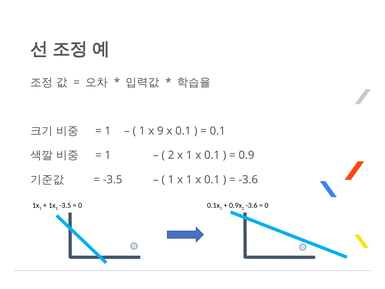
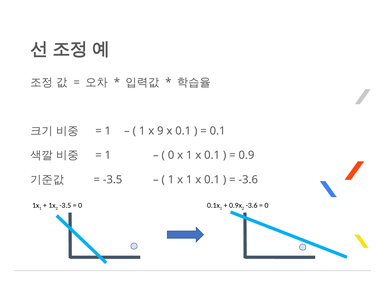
2 at (171, 155): 2 -> 0
